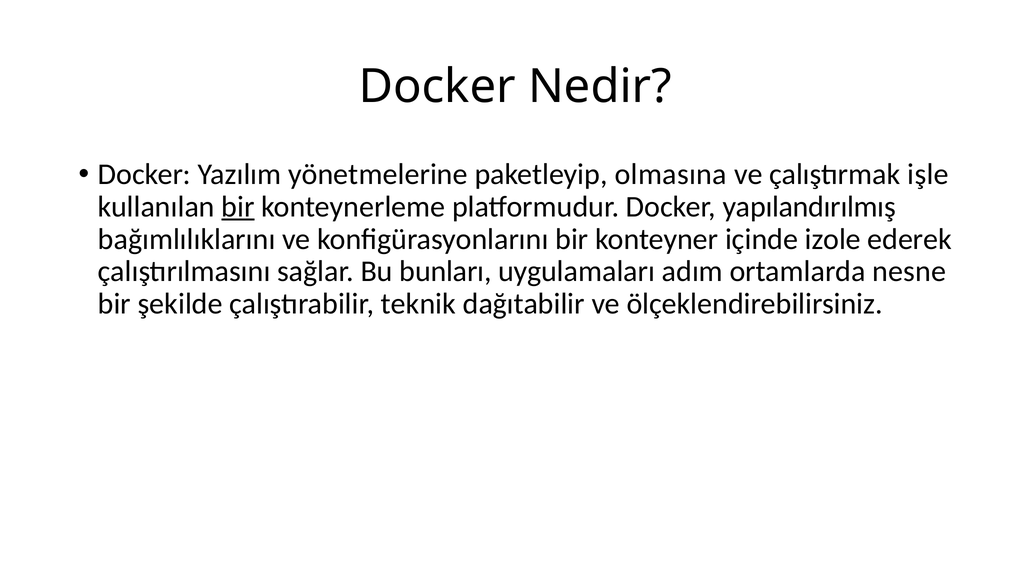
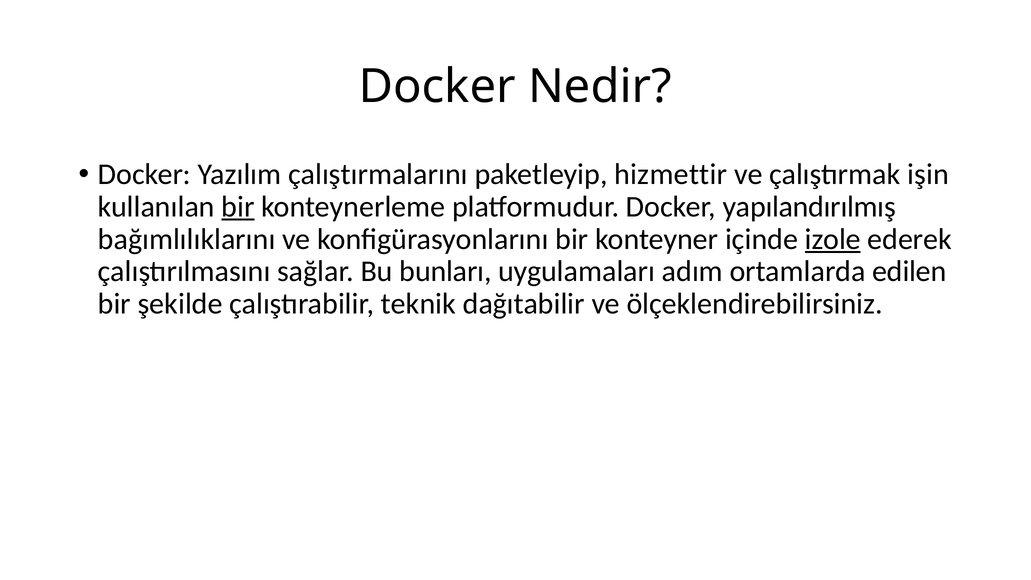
yönetmelerine: yönetmelerine -> çalıştırmalarını
olmasına: olmasına -> hizmettir
işle: işle -> işin
izole underline: none -> present
nesne: nesne -> edilen
